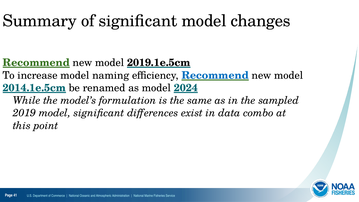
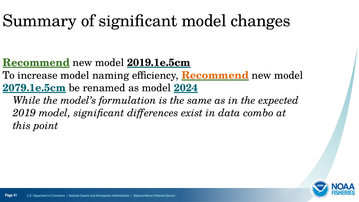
Recommend at (215, 75) colour: blue -> orange
2014.1e.5cm: 2014.1e.5cm -> 2079.1e.5cm
sampled: sampled -> expected
